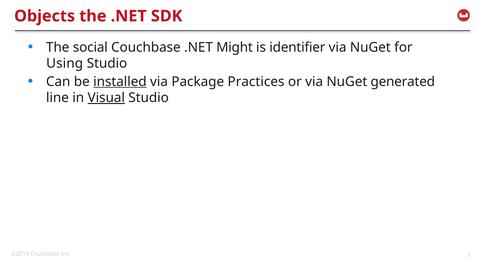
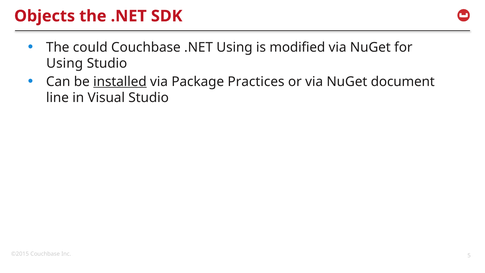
social: social -> could
.NET Might: Might -> Using
identifier: identifier -> modified
generated: generated -> document
Visual underline: present -> none
